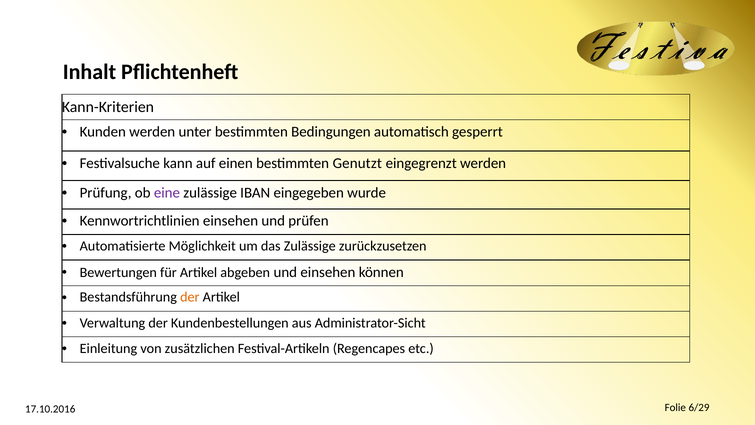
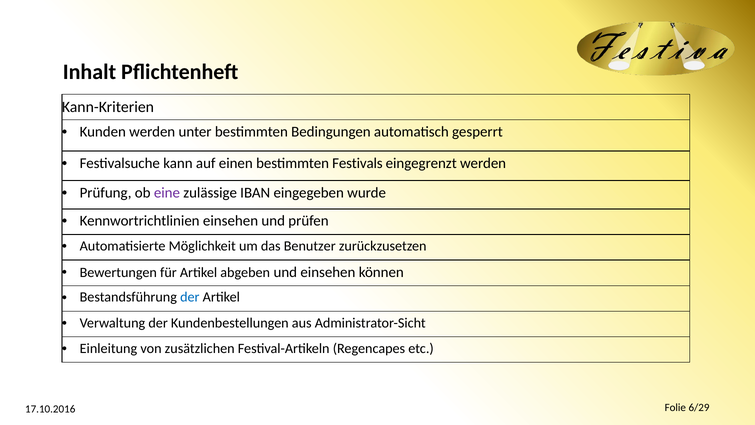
Genutzt: Genutzt -> Festivals
das Zulässige: Zulässige -> Benutzer
der at (190, 297) colour: orange -> blue
